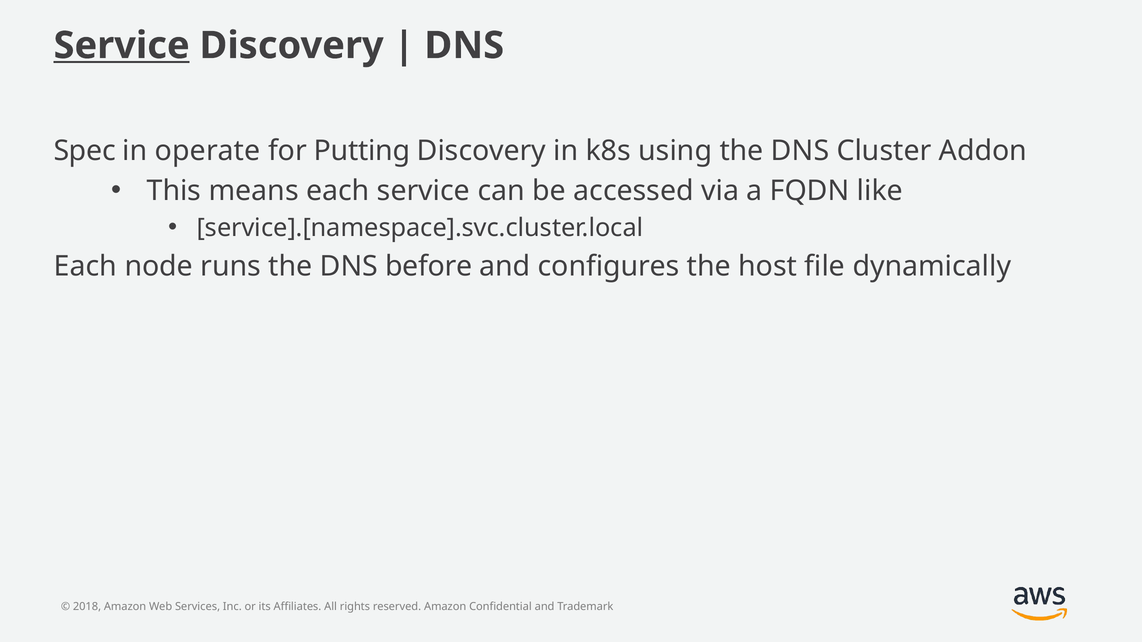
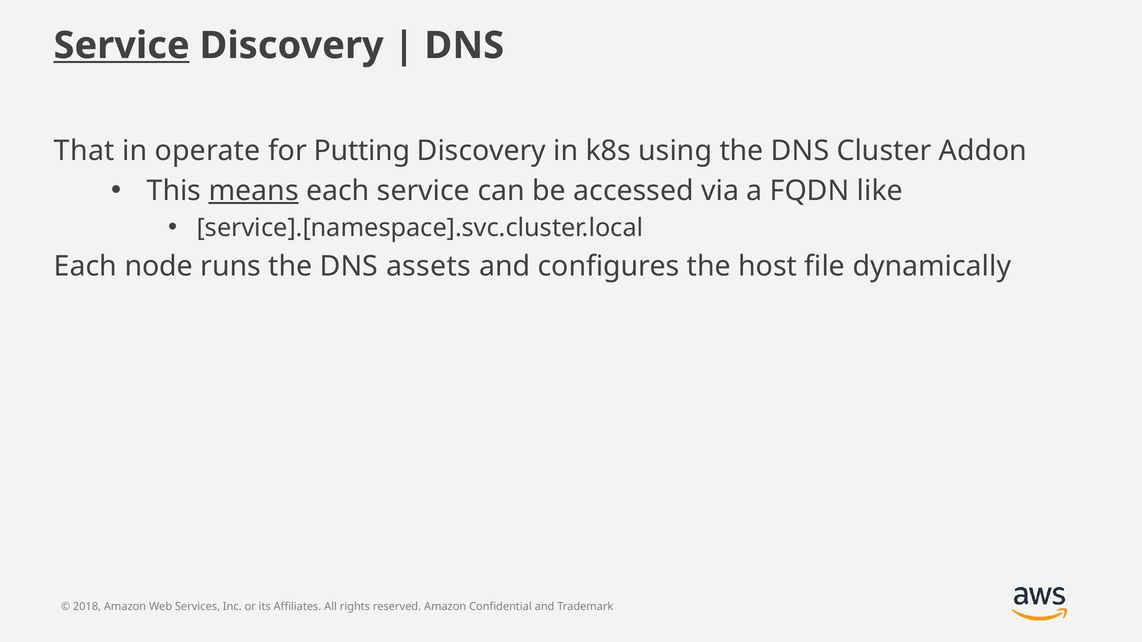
Spec: Spec -> That
means underline: none -> present
before: before -> assets
